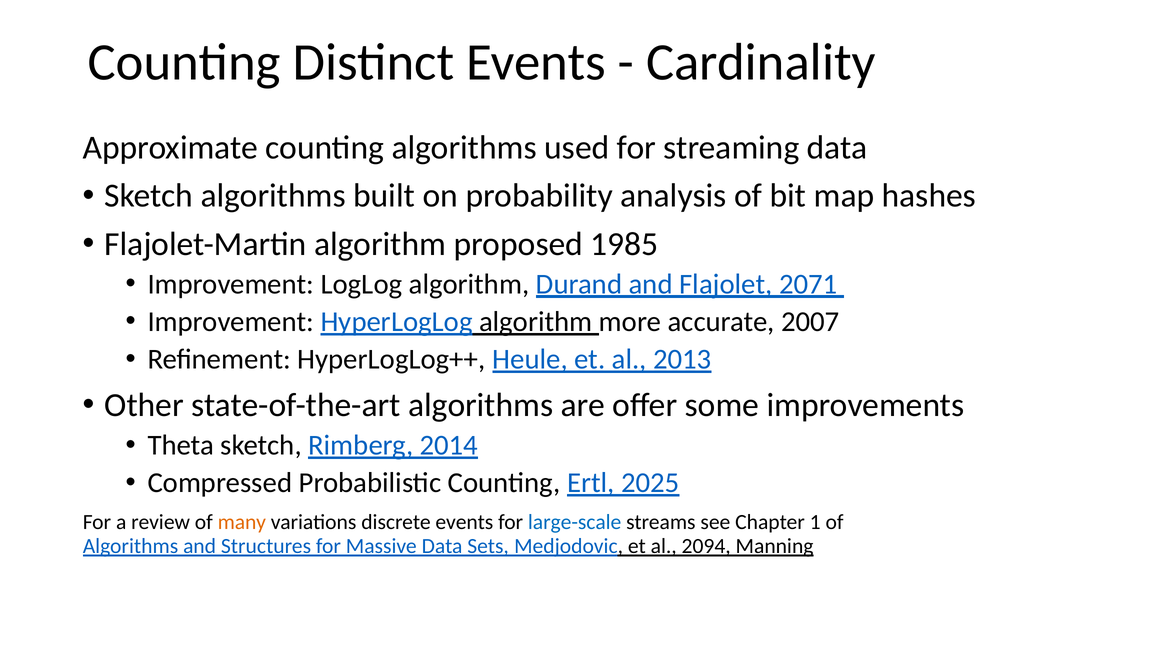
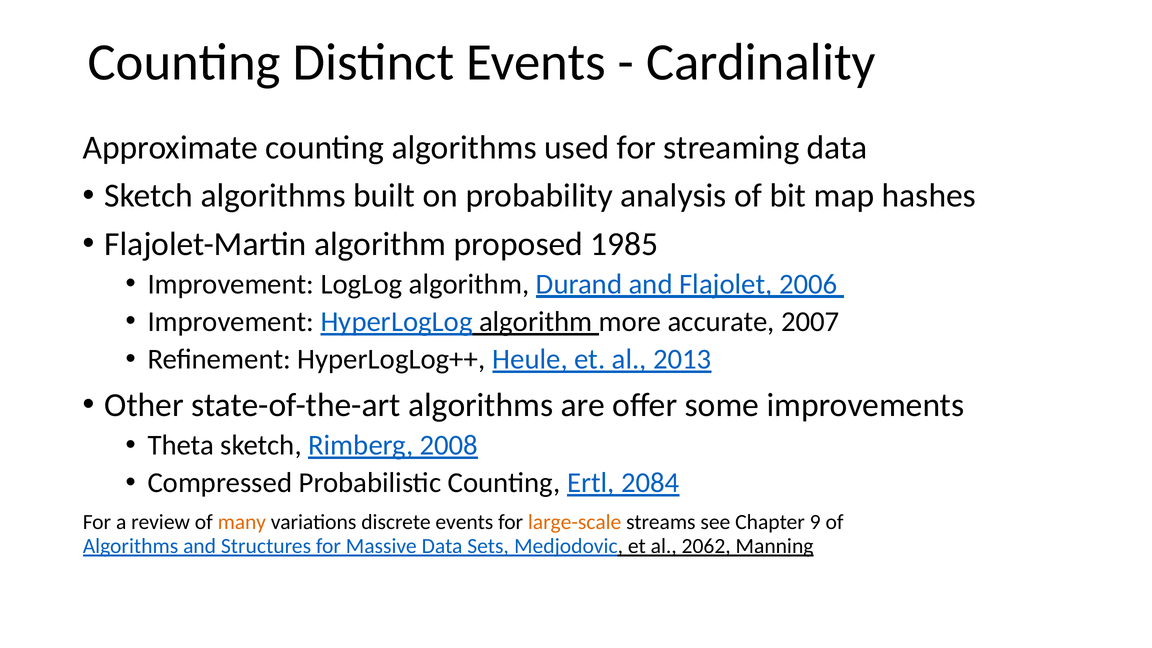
2071: 2071 -> 2006
2014: 2014 -> 2008
2025: 2025 -> 2084
large-scale colour: blue -> orange
1: 1 -> 9
2094: 2094 -> 2062
